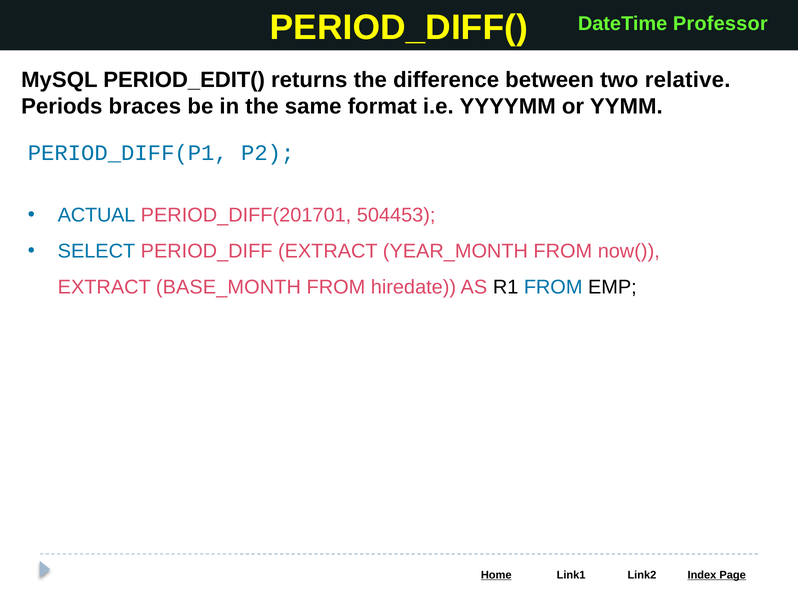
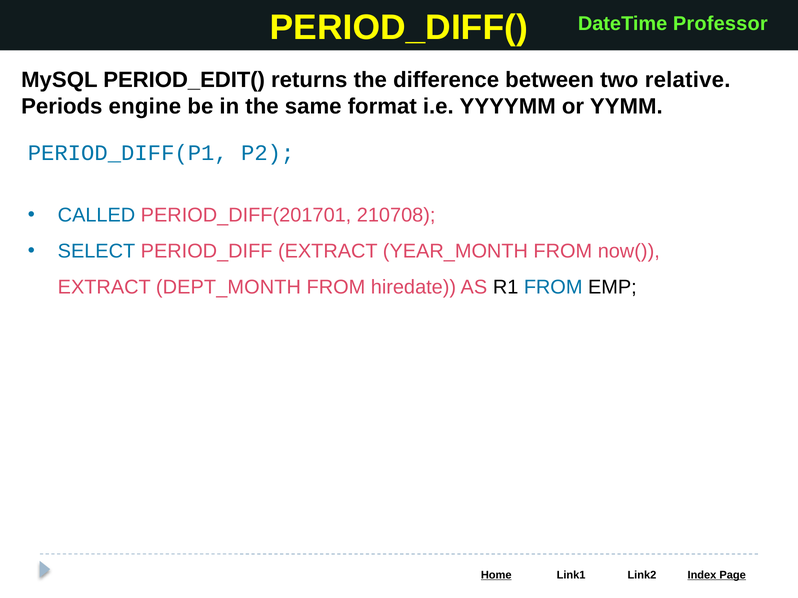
braces: braces -> engine
ACTUAL: ACTUAL -> CALLED
504453: 504453 -> 210708
BASE_MONTH: BASE_MONTH -> DEPT_MONTH
